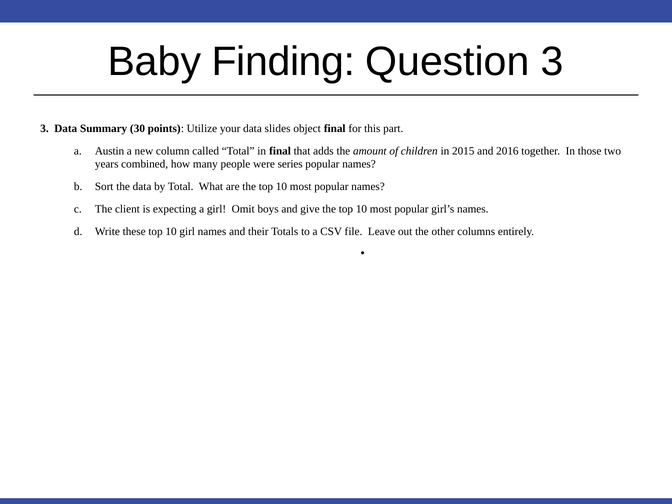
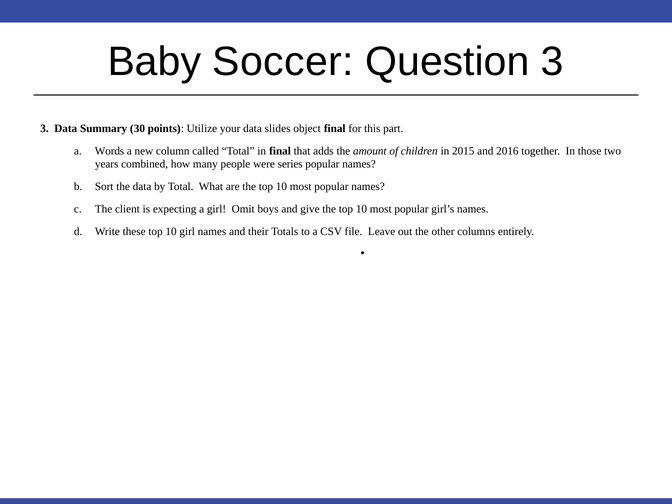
Finding: Finding -> Soccer
Austin: Austin -> Words
